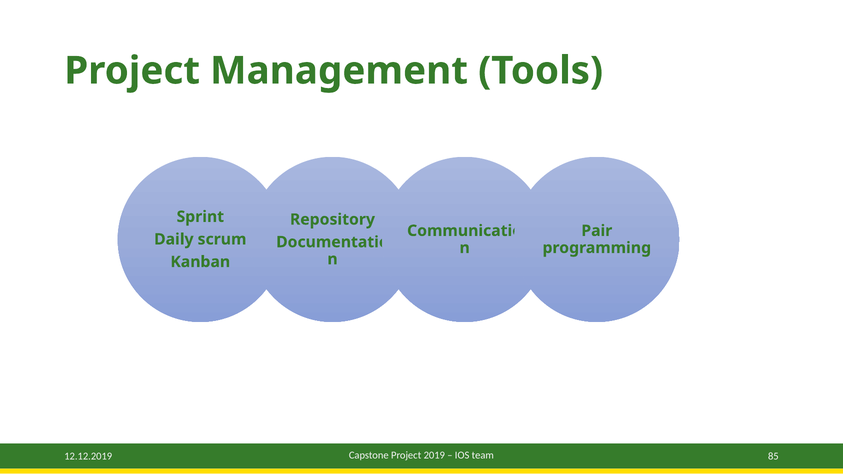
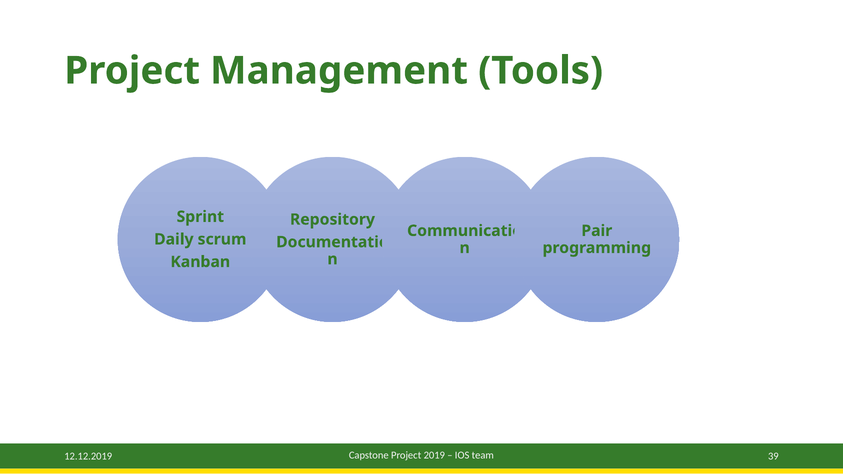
85: 85 -> 39
